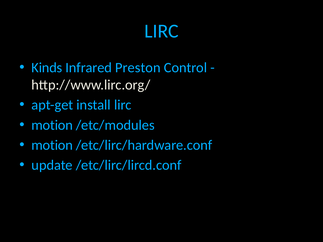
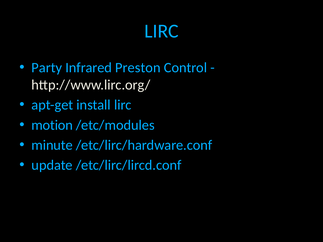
Kinds: Kinds -> Party
motion at (52, 145): motion -> minute
